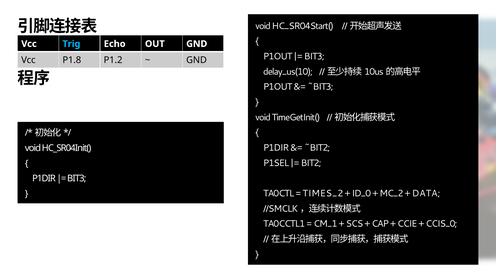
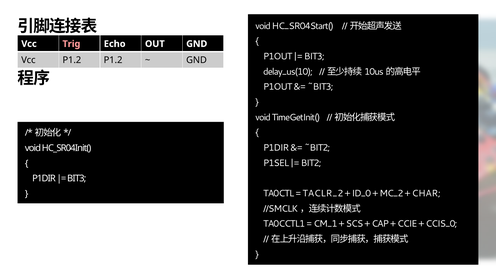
Trig colour: light blue -> pink
Vcc P1.8: P1.8 -> P1.2
TIMES_2: TIMES_2 -> TACLR_2
DATA: DATA -> CHAR
